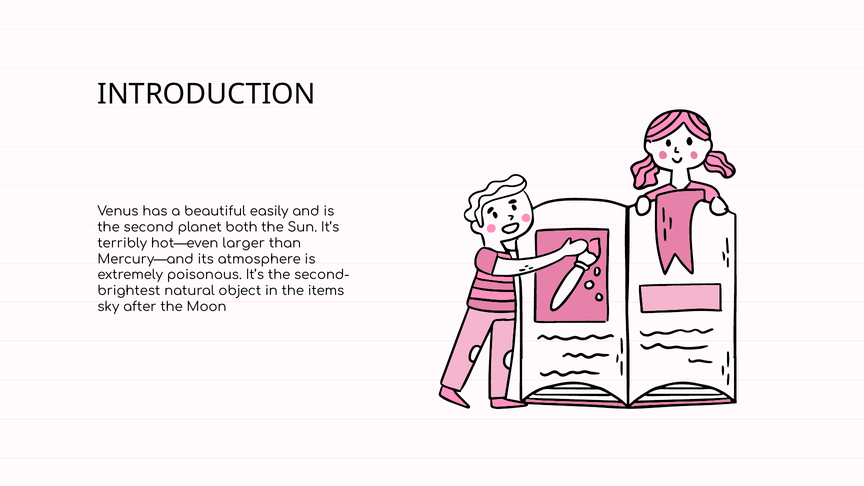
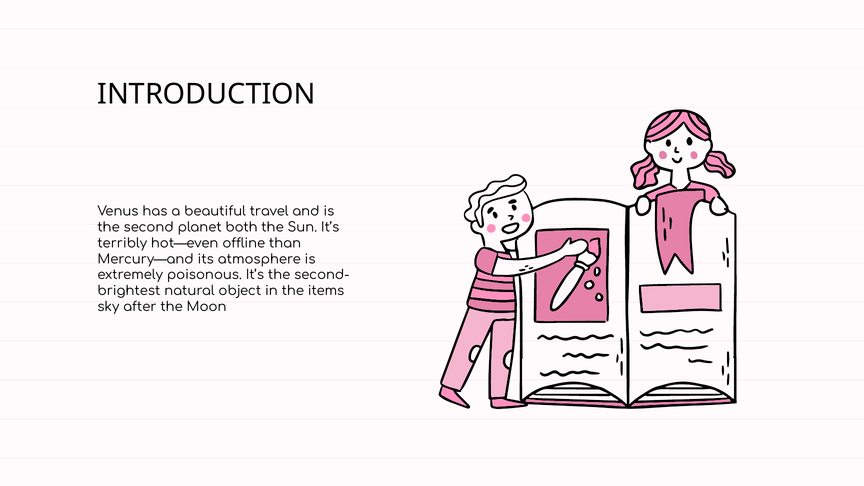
easily: easily -> travel
larger: larger -> offline
